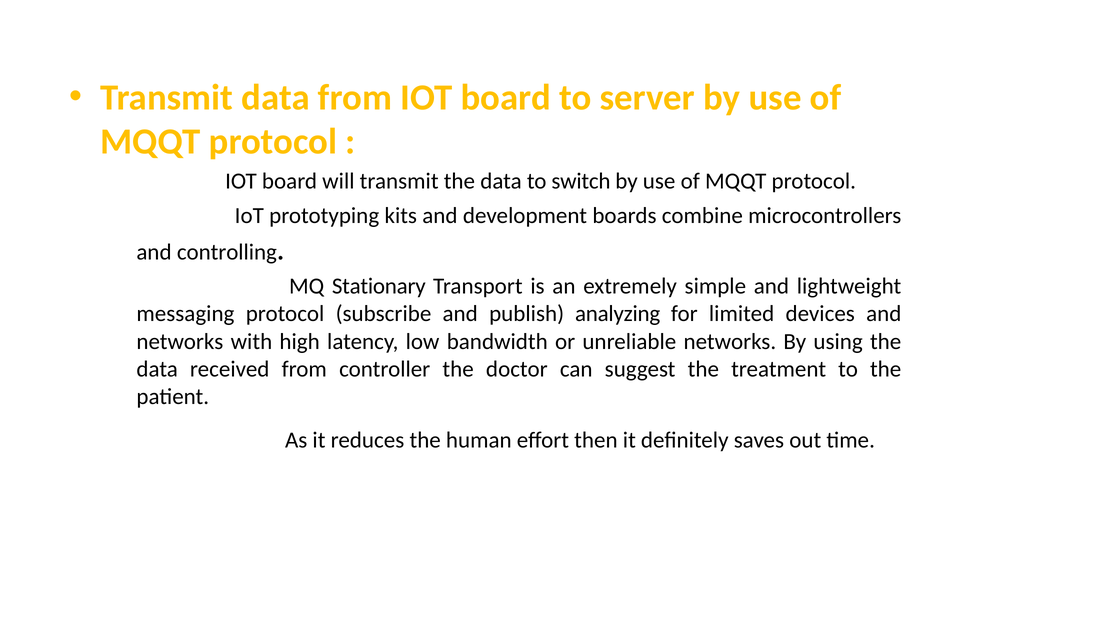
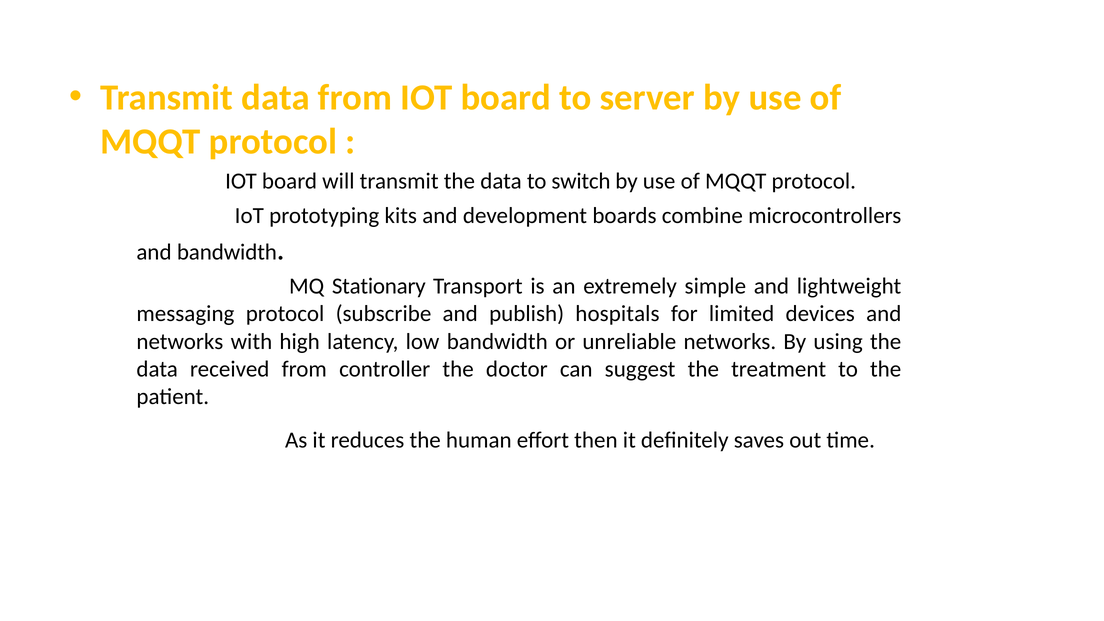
and controlling: controlling -> bandwidth
analyzing: analyzing -> hospitals
